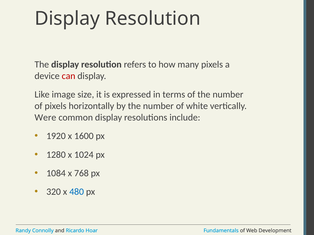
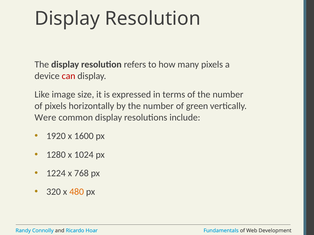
white: white -> green
1084: 1084 -> 1224
480 colour: blue -> orange
